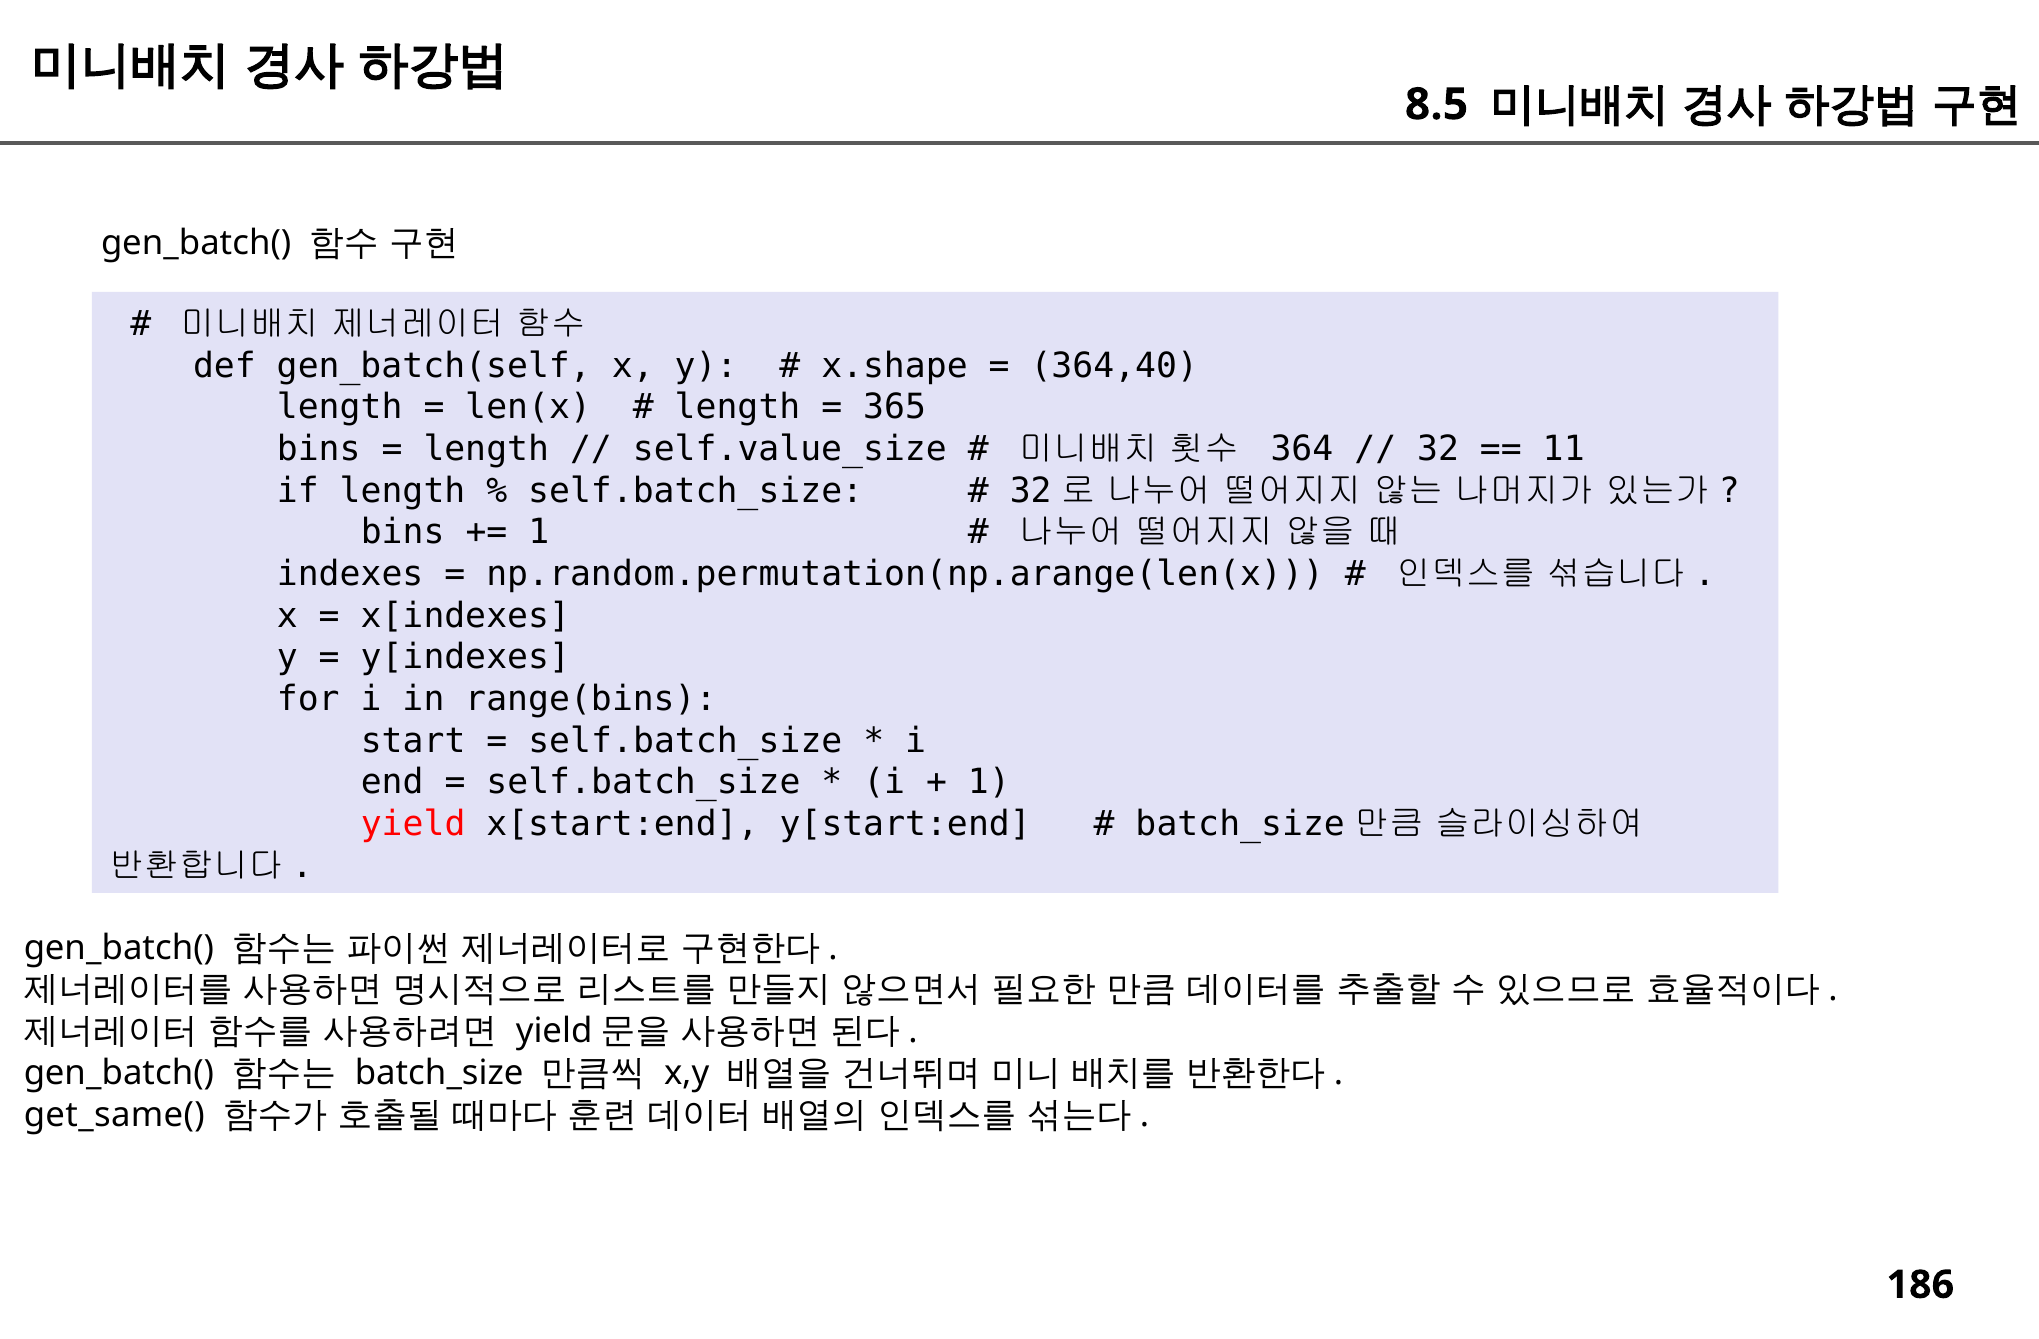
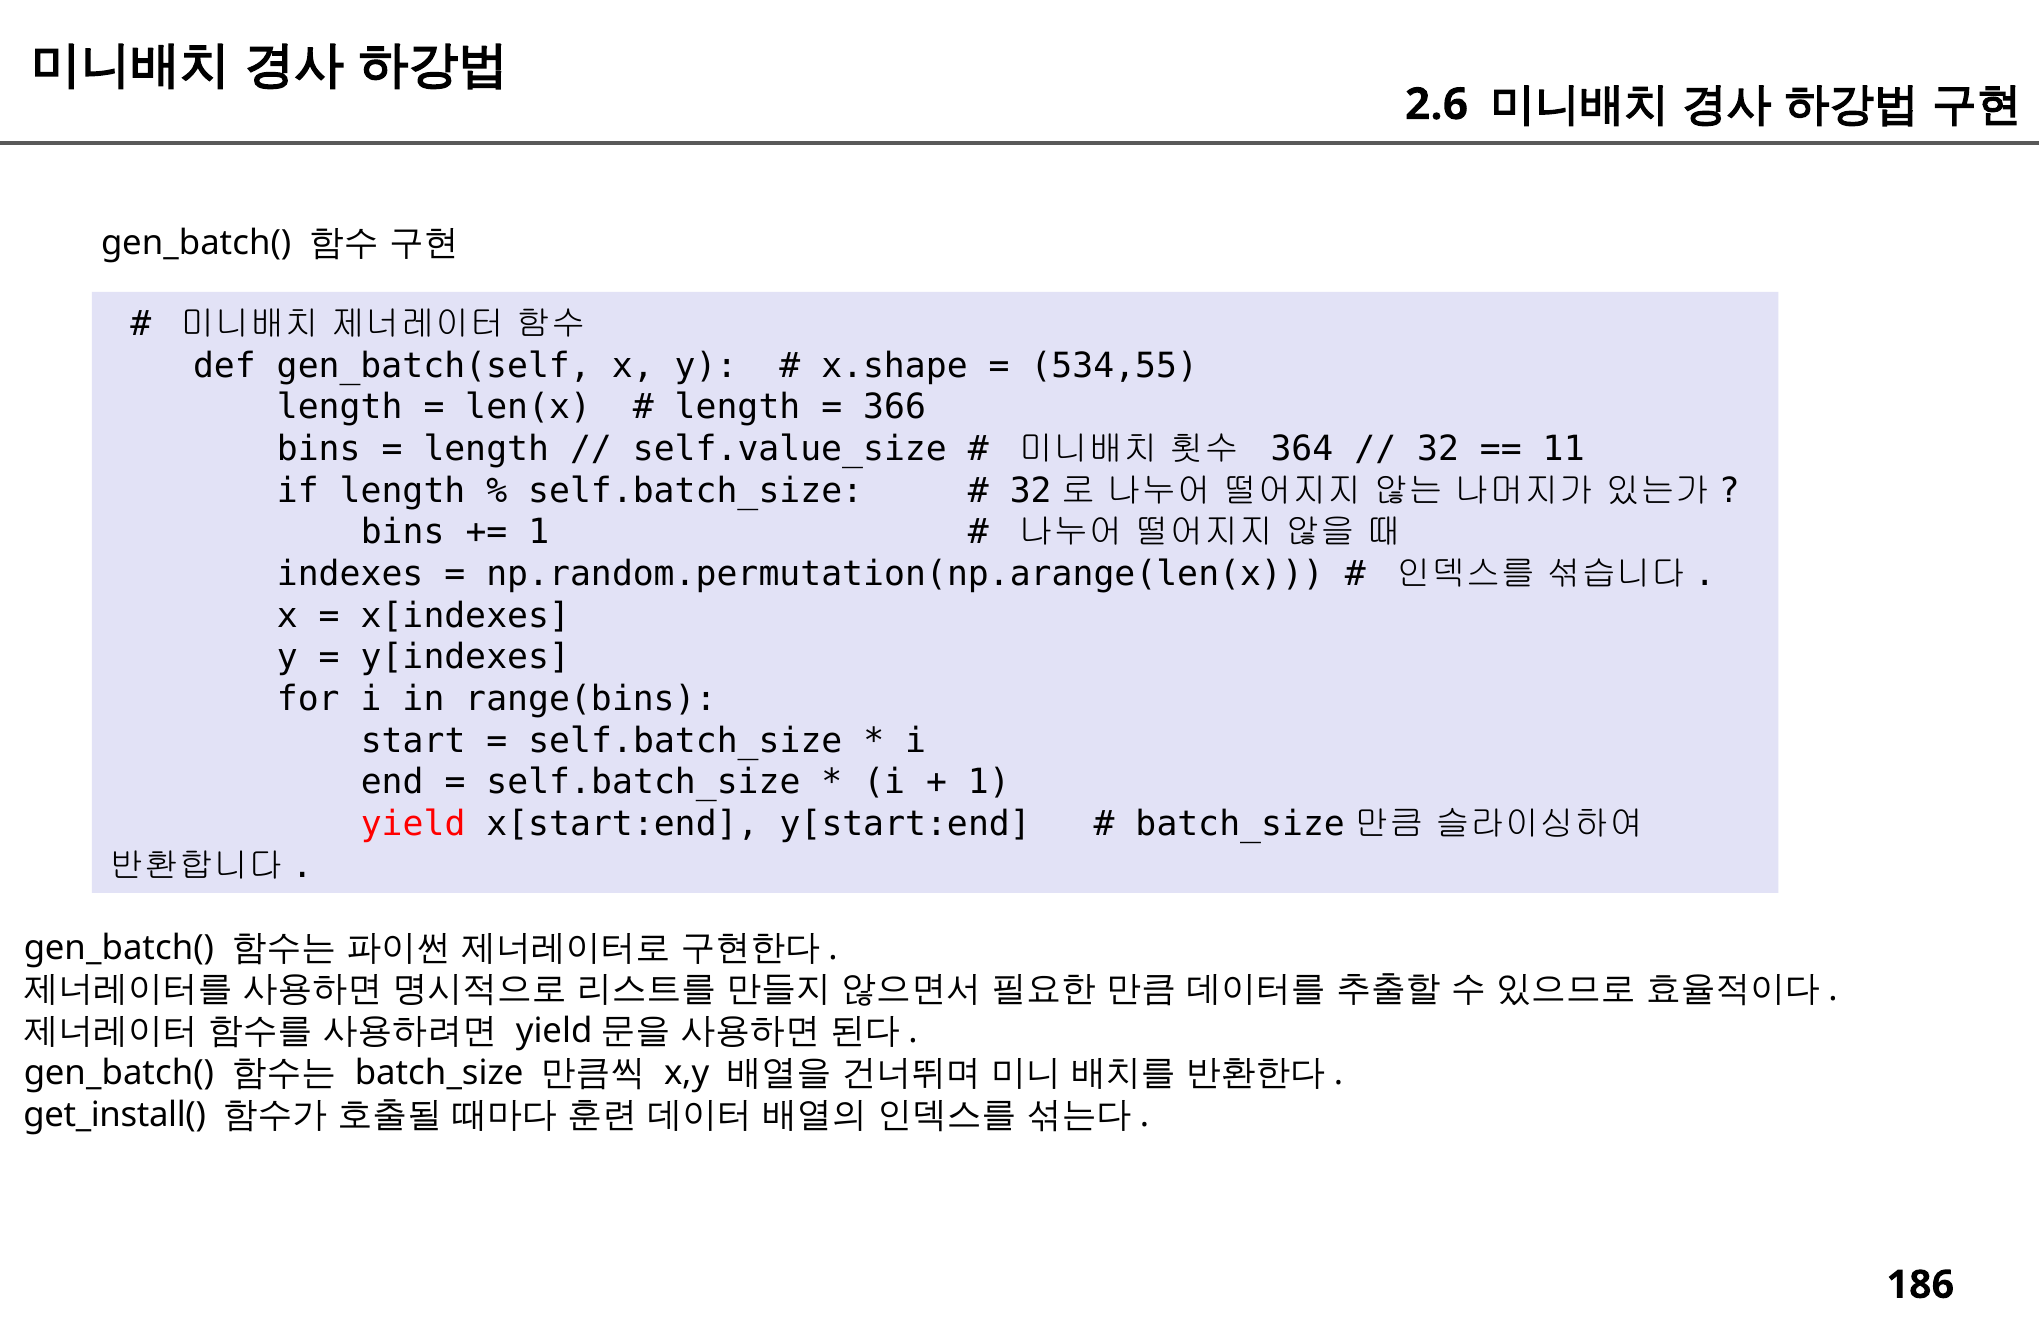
8.5: 8.5 -> 2.6
364,40: 364,40 -> 534,55
365: 365 -> 366
get_same(: get_same( -> get_install(
